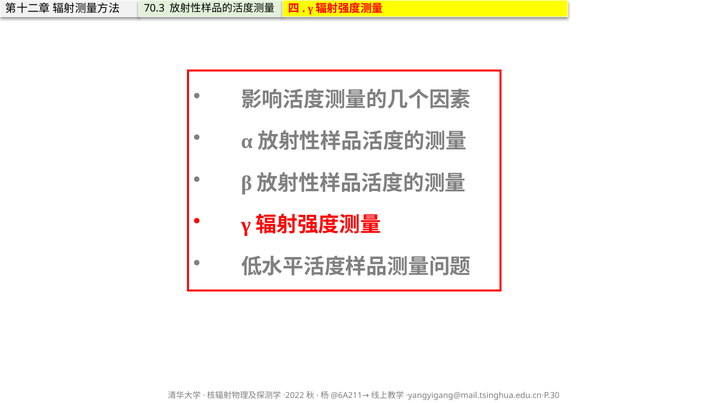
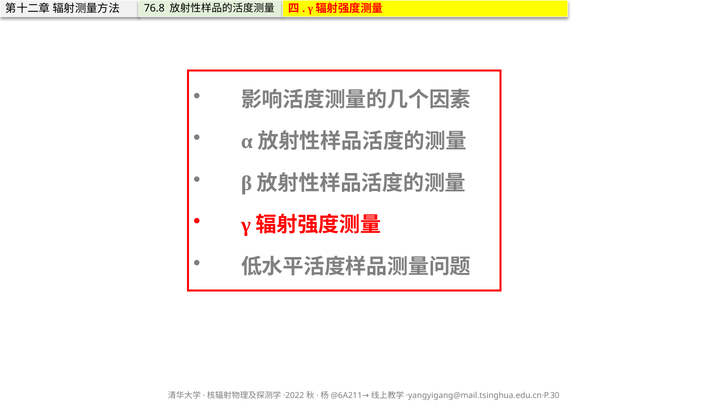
70.3: 70.3 -> 76.8
